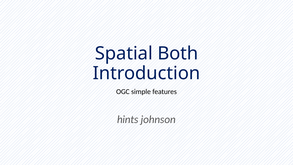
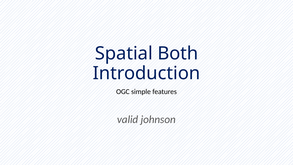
hints: hints -> valid
